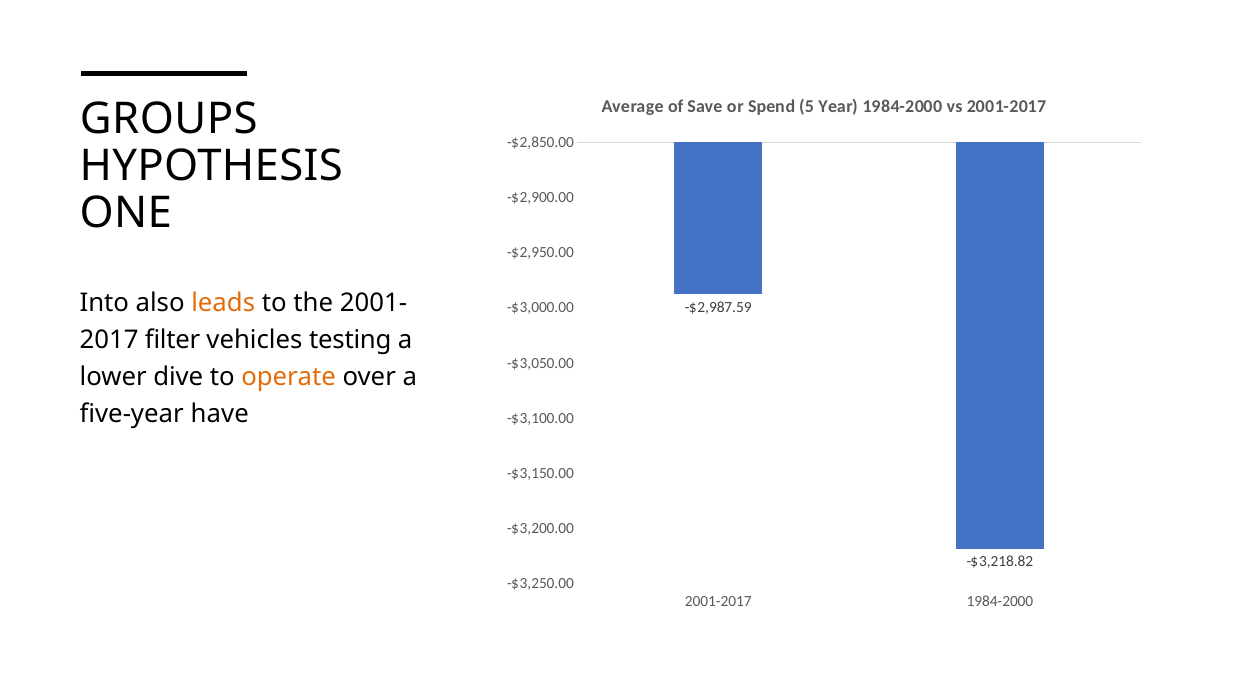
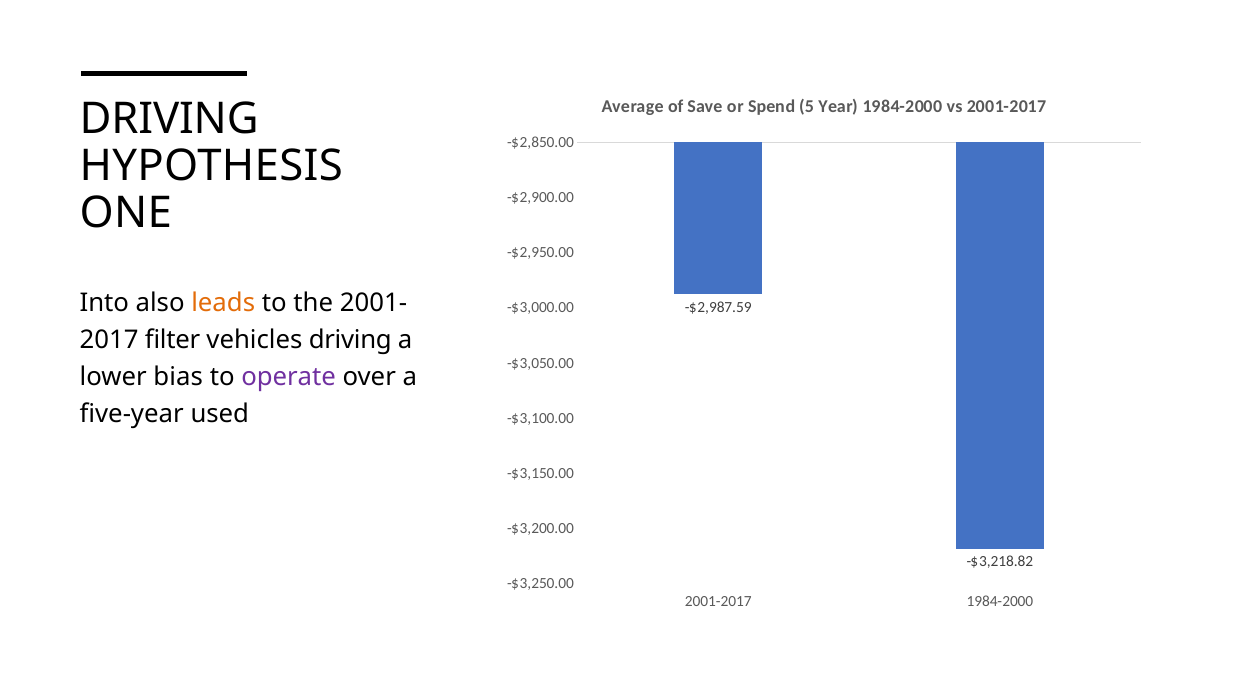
GROUPS at (169, 119): GROUPS -> DRIVING
vehicles testing: testing -> driving
dive: dive -> bias
operate colour: orange -> purple
have: have -> used
